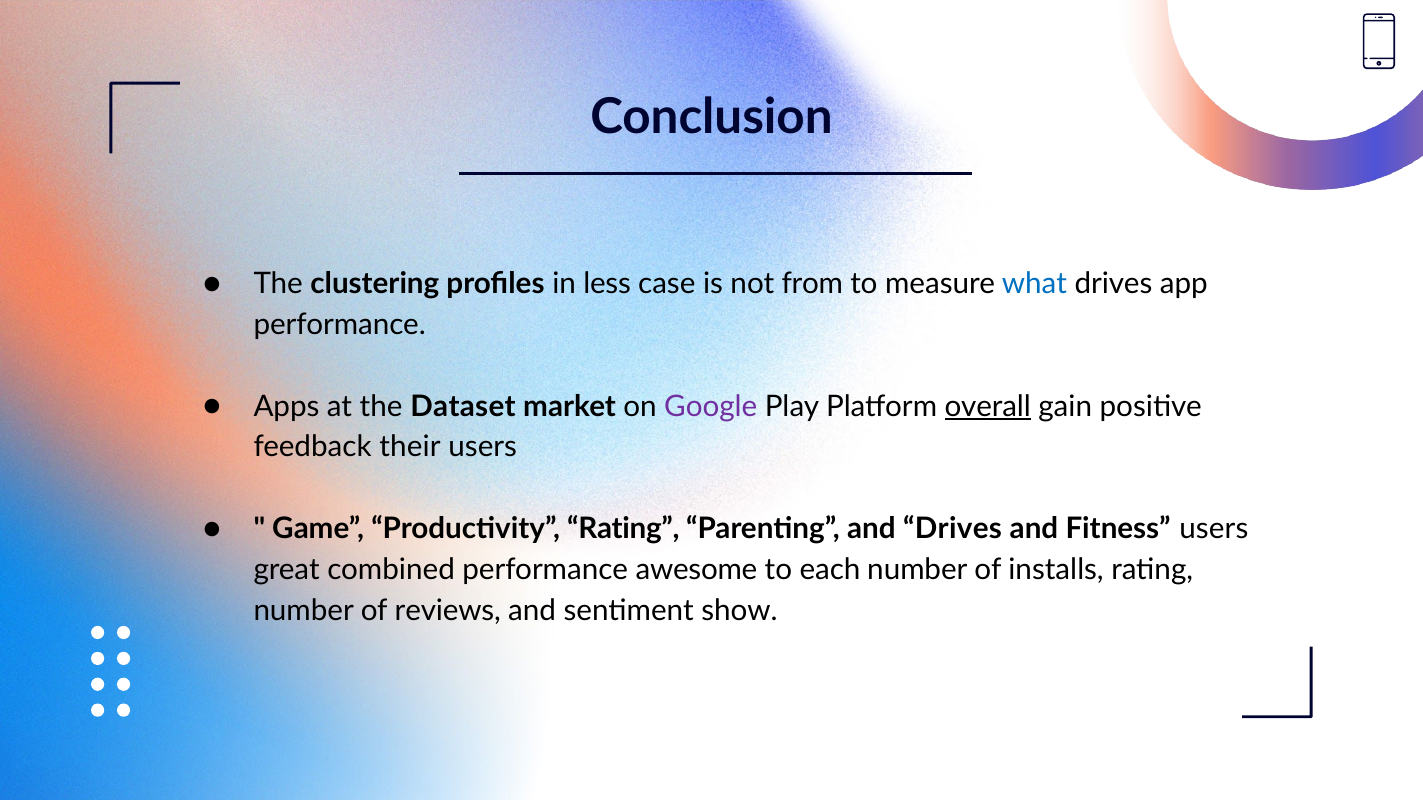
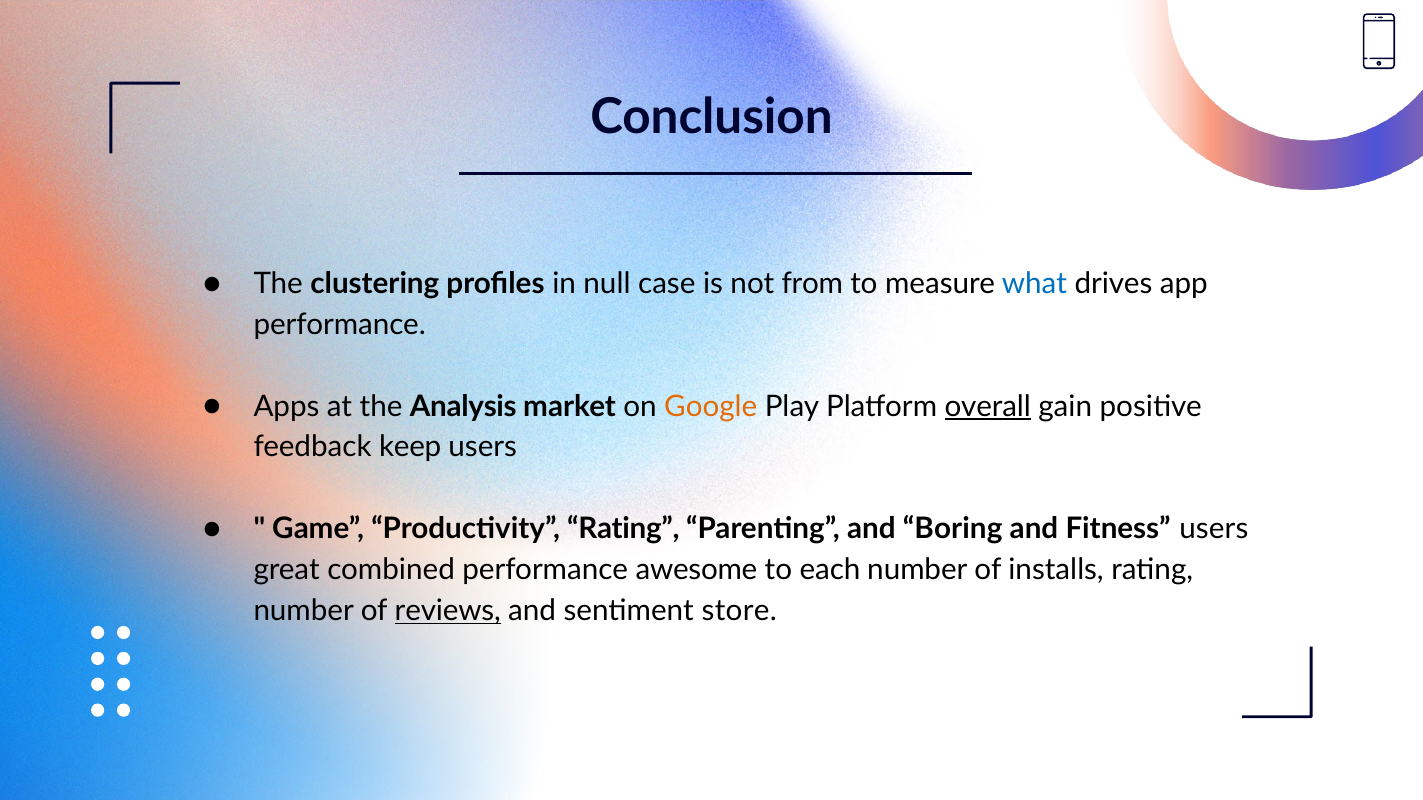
less: less -> null
Dataset: Dataset -> Analysis
Google colour: purple -> orange
their: their -> keep
and Drives: Drives -> Boring
reviews underline: none -> present
show: show -> store
